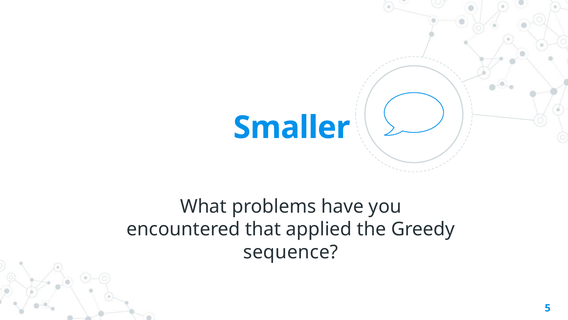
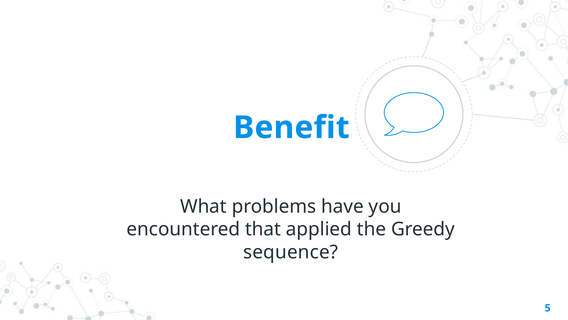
Smaller: Smaller -> Benefit
